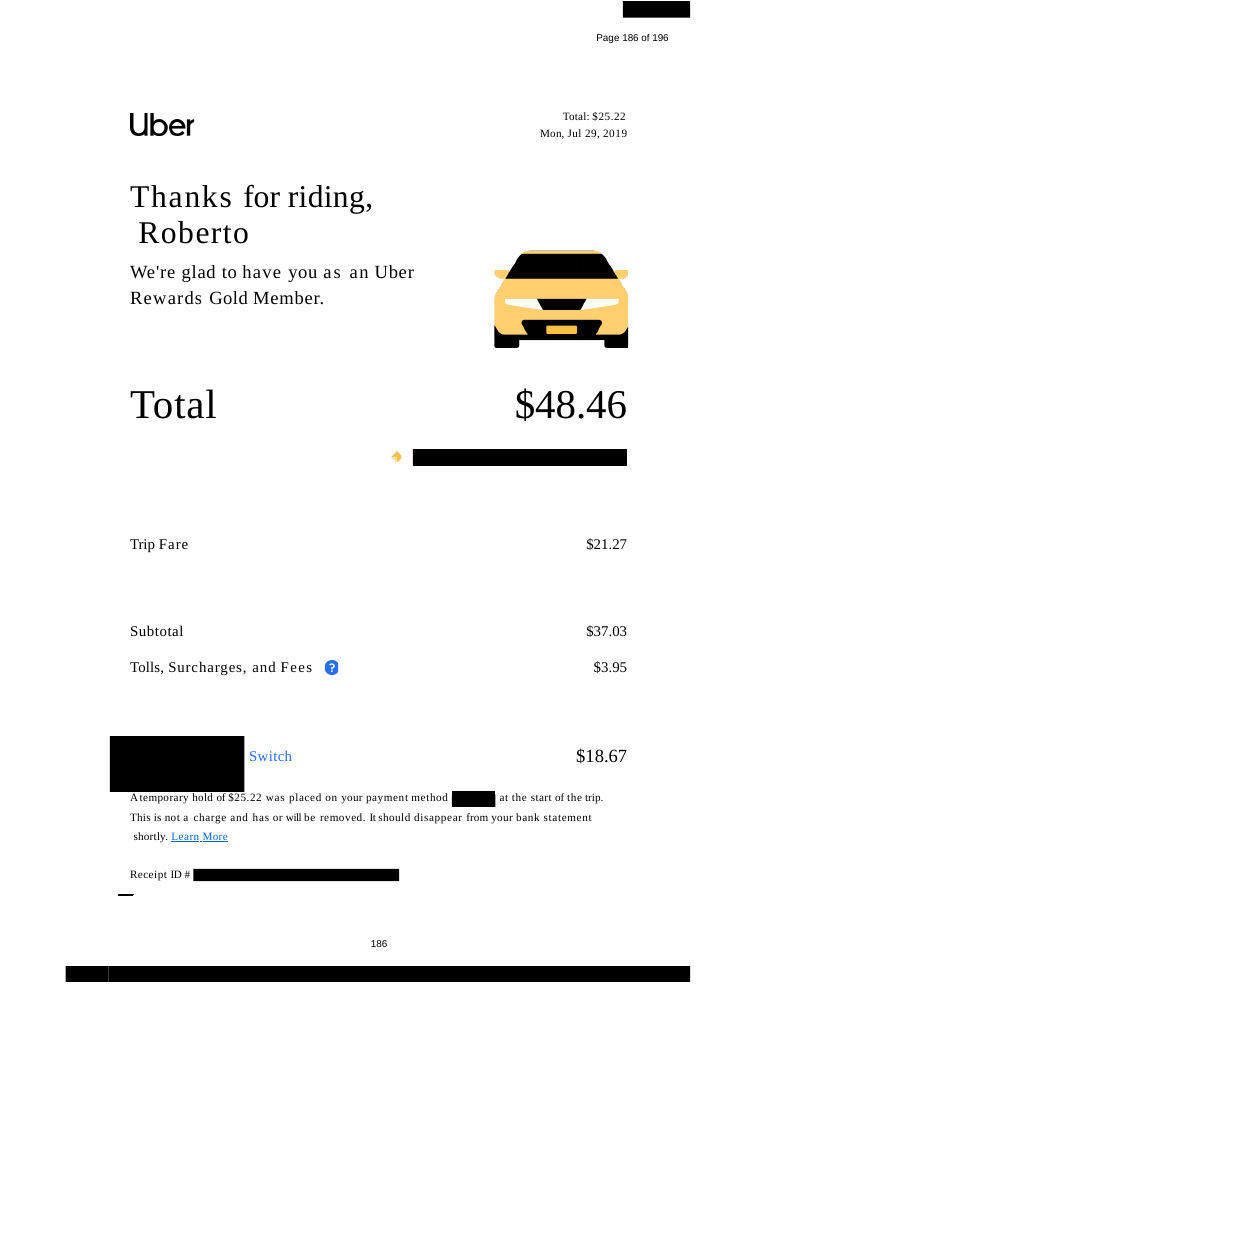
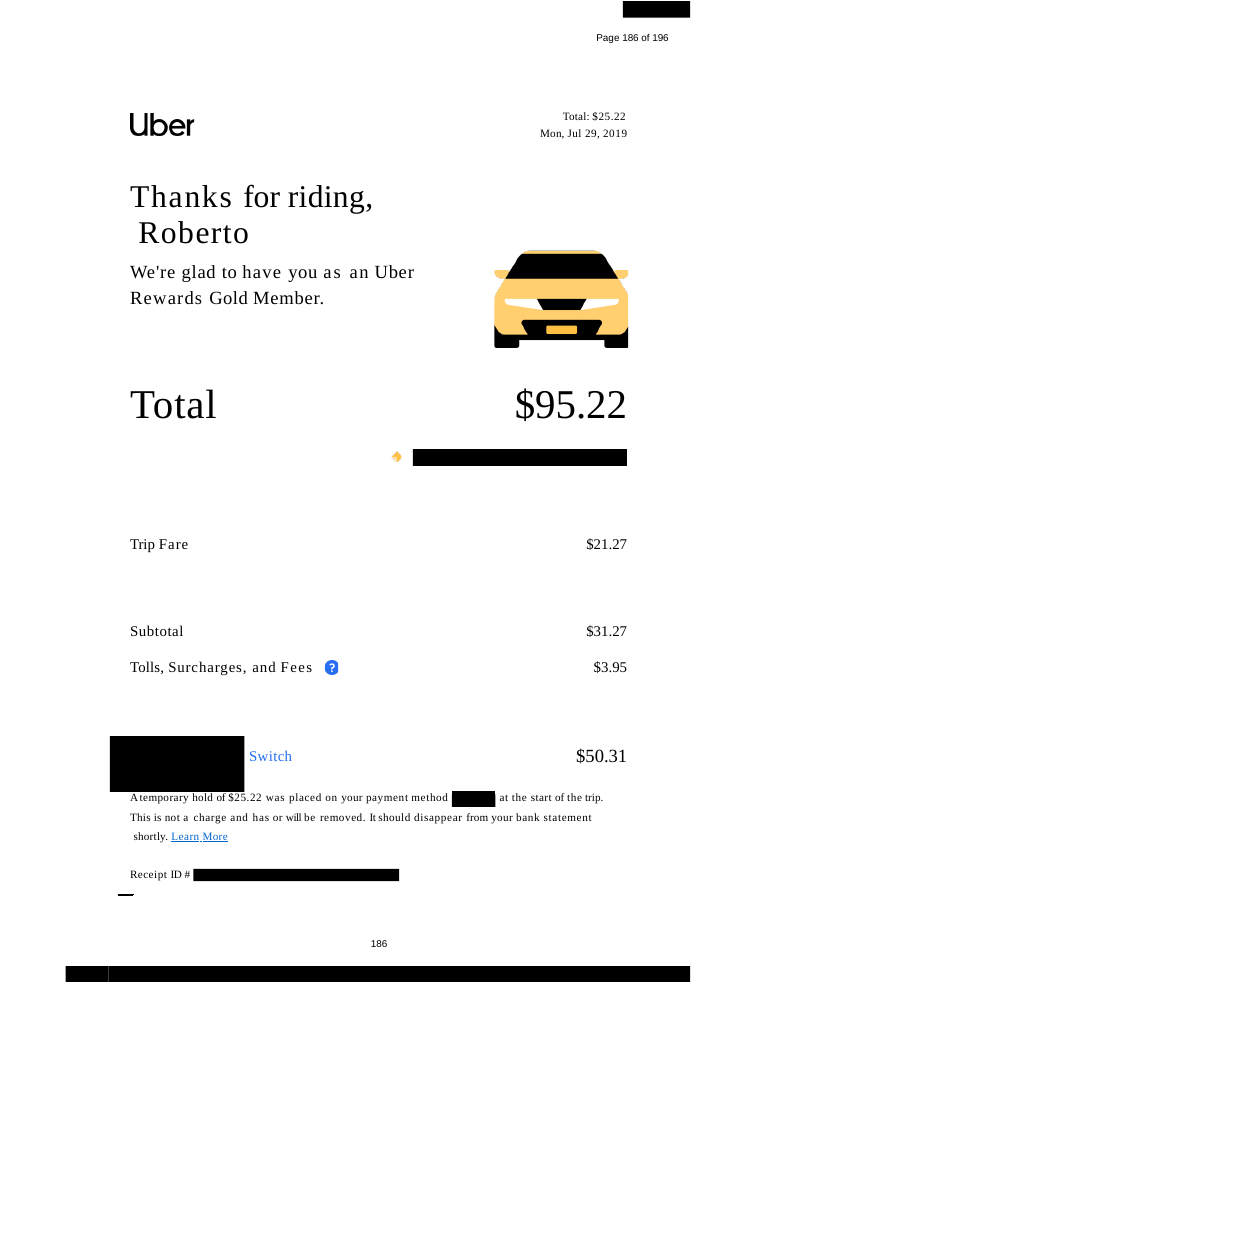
$48.46: $48.46 -> $95.22
$37.03: $37.03 -> $31.27
$18.67: $18.67 -> $50.31
